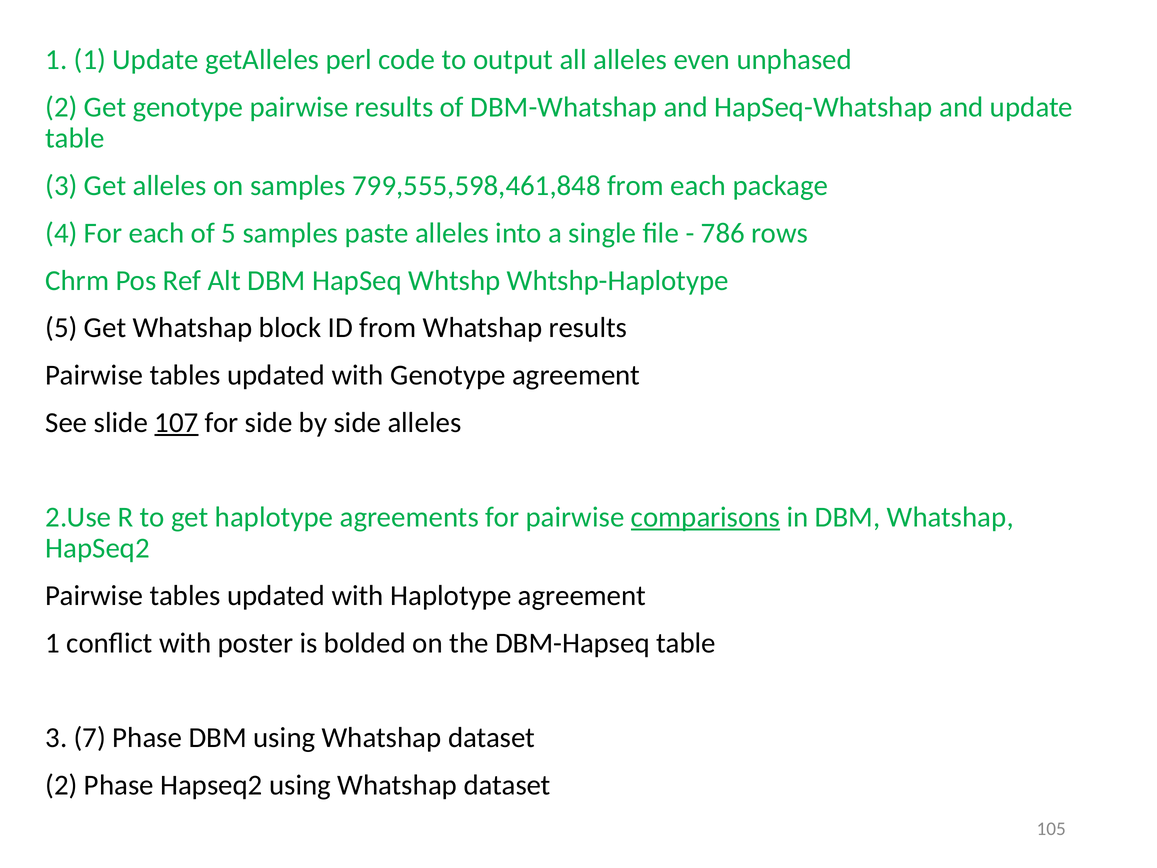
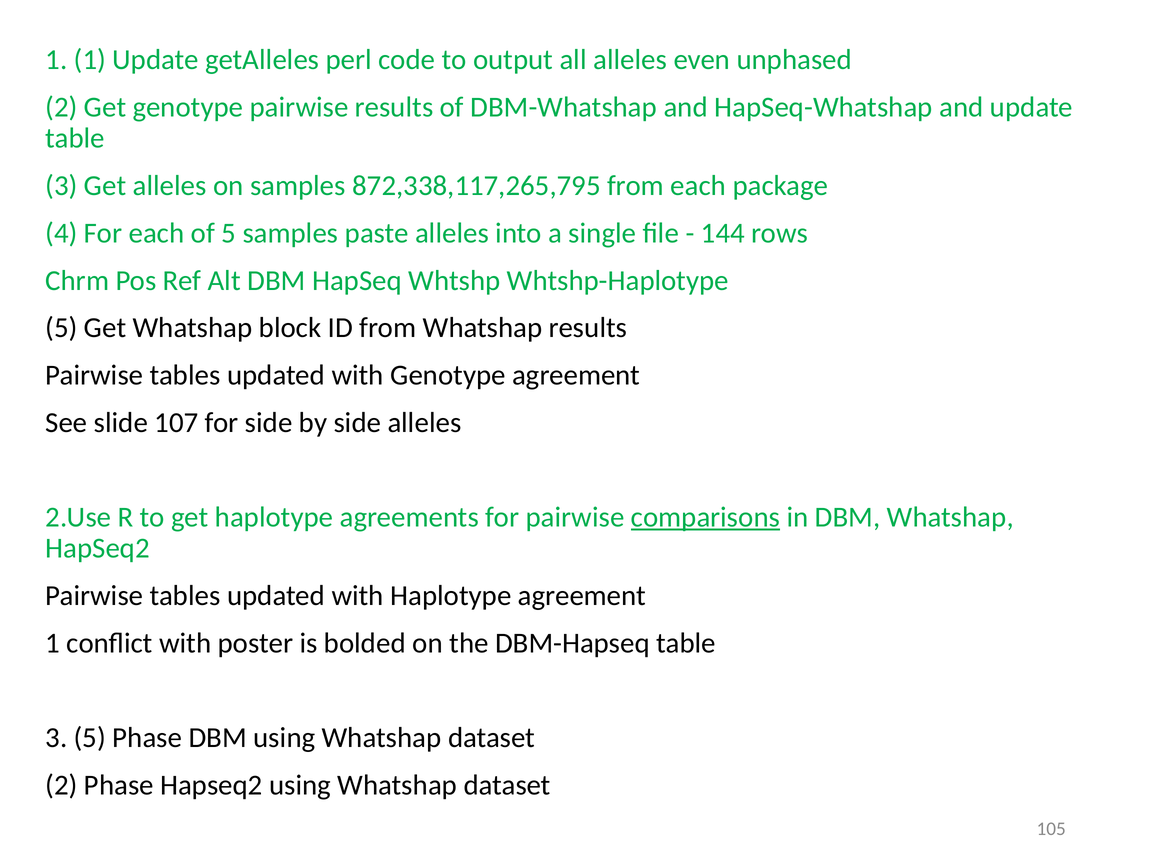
799,555,598,461,848: 799,555,598,461,848 -> 872,338,117,265,795
786: 786 -> 144
107 underline: present -> none
3 7: 7 -> 5
